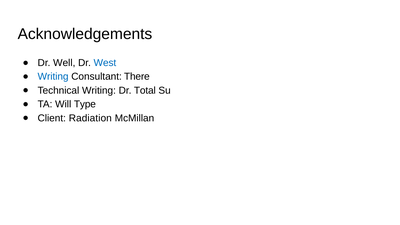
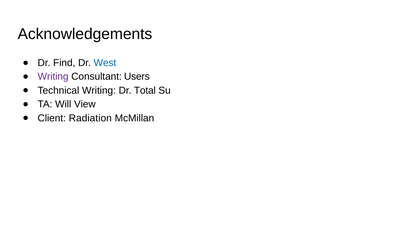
Well: Well -> Find
Writing at (53, 77) colour: blue -> purple
There: There -> Users
Type: Type -> View
